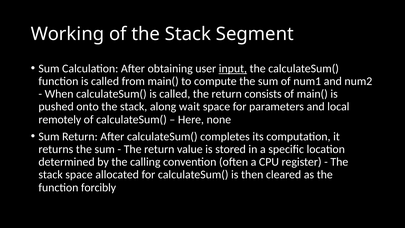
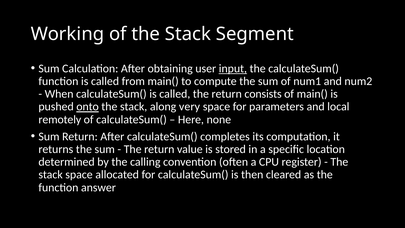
onto underline: none -> present
wait: wait -> very
forcibly: forcibly -> answer
